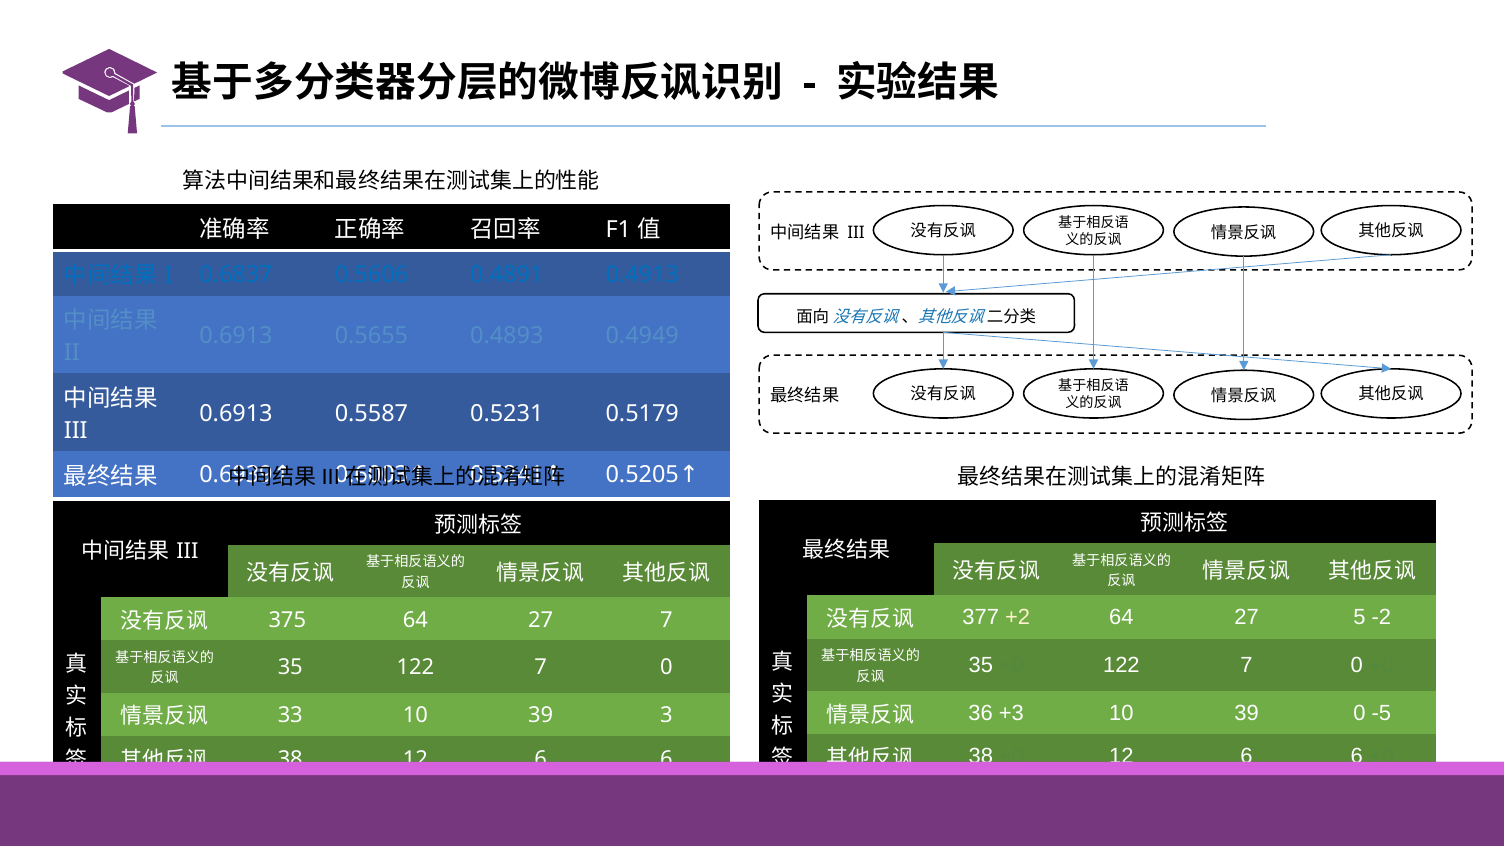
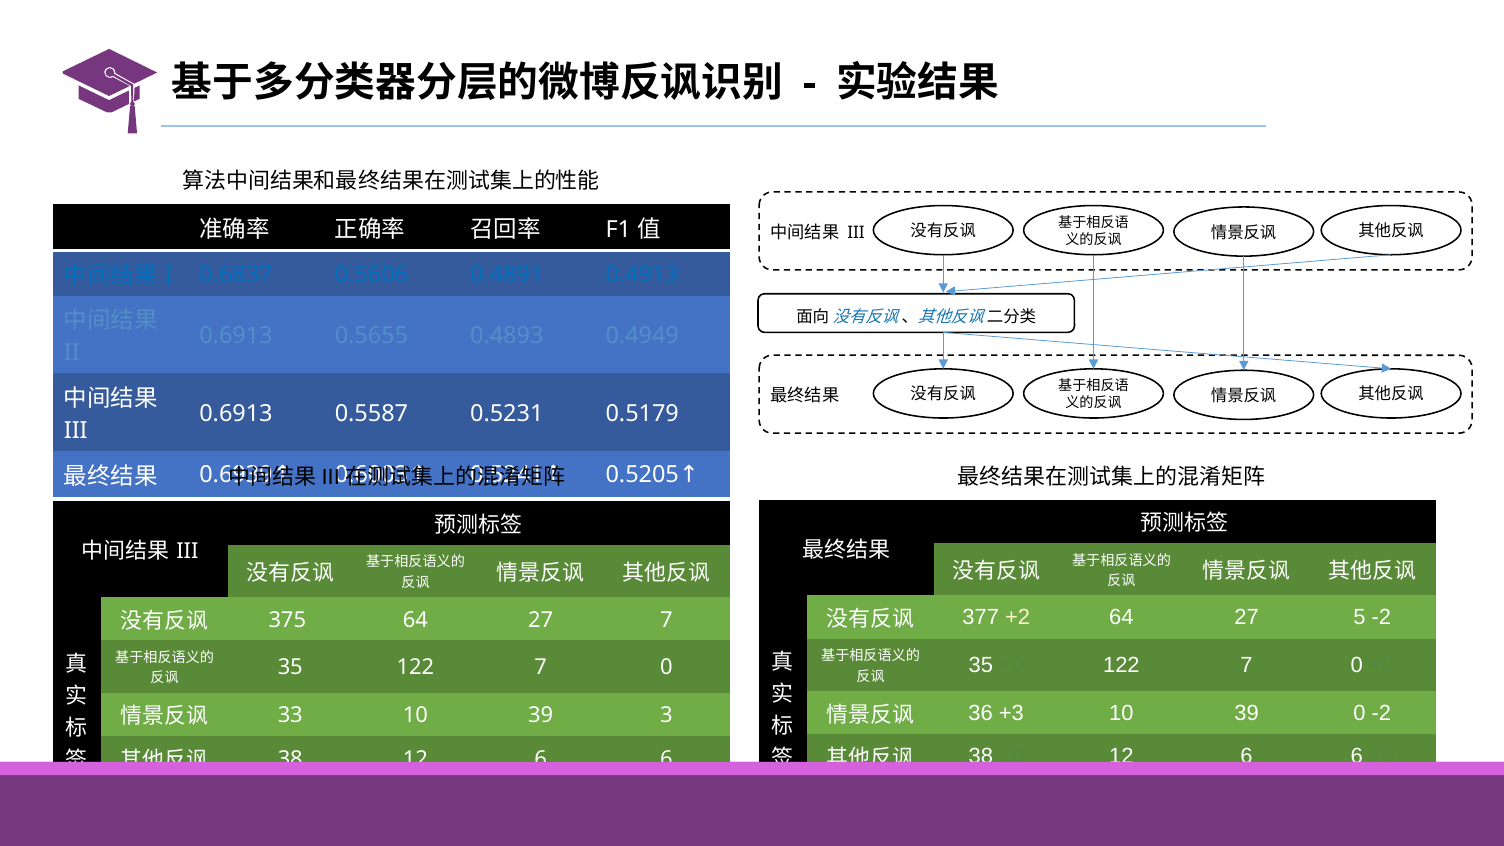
0 -5: -5 -> -2
